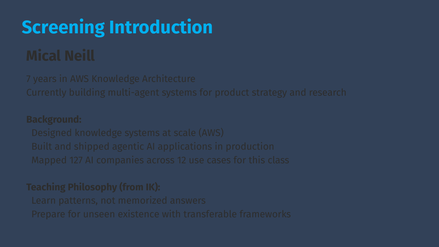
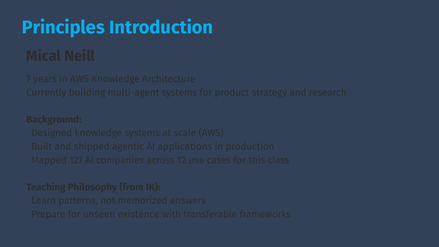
Screening: Screening -> Principles
